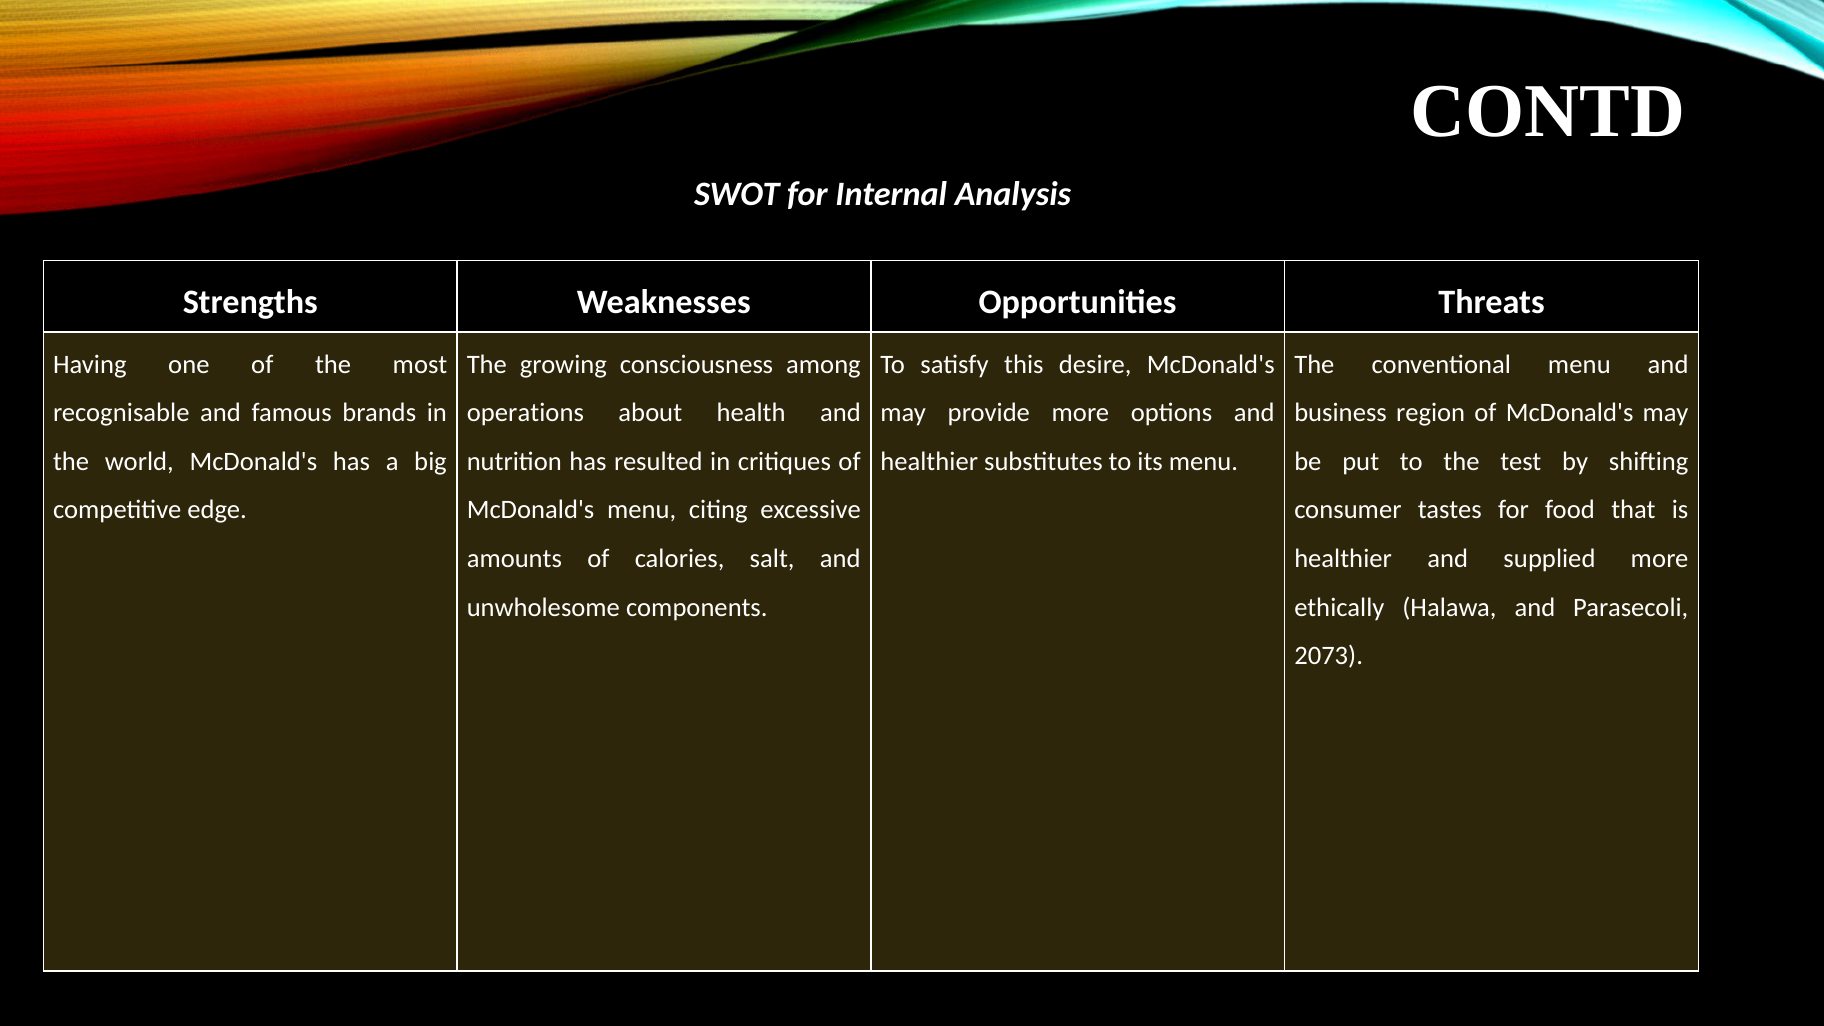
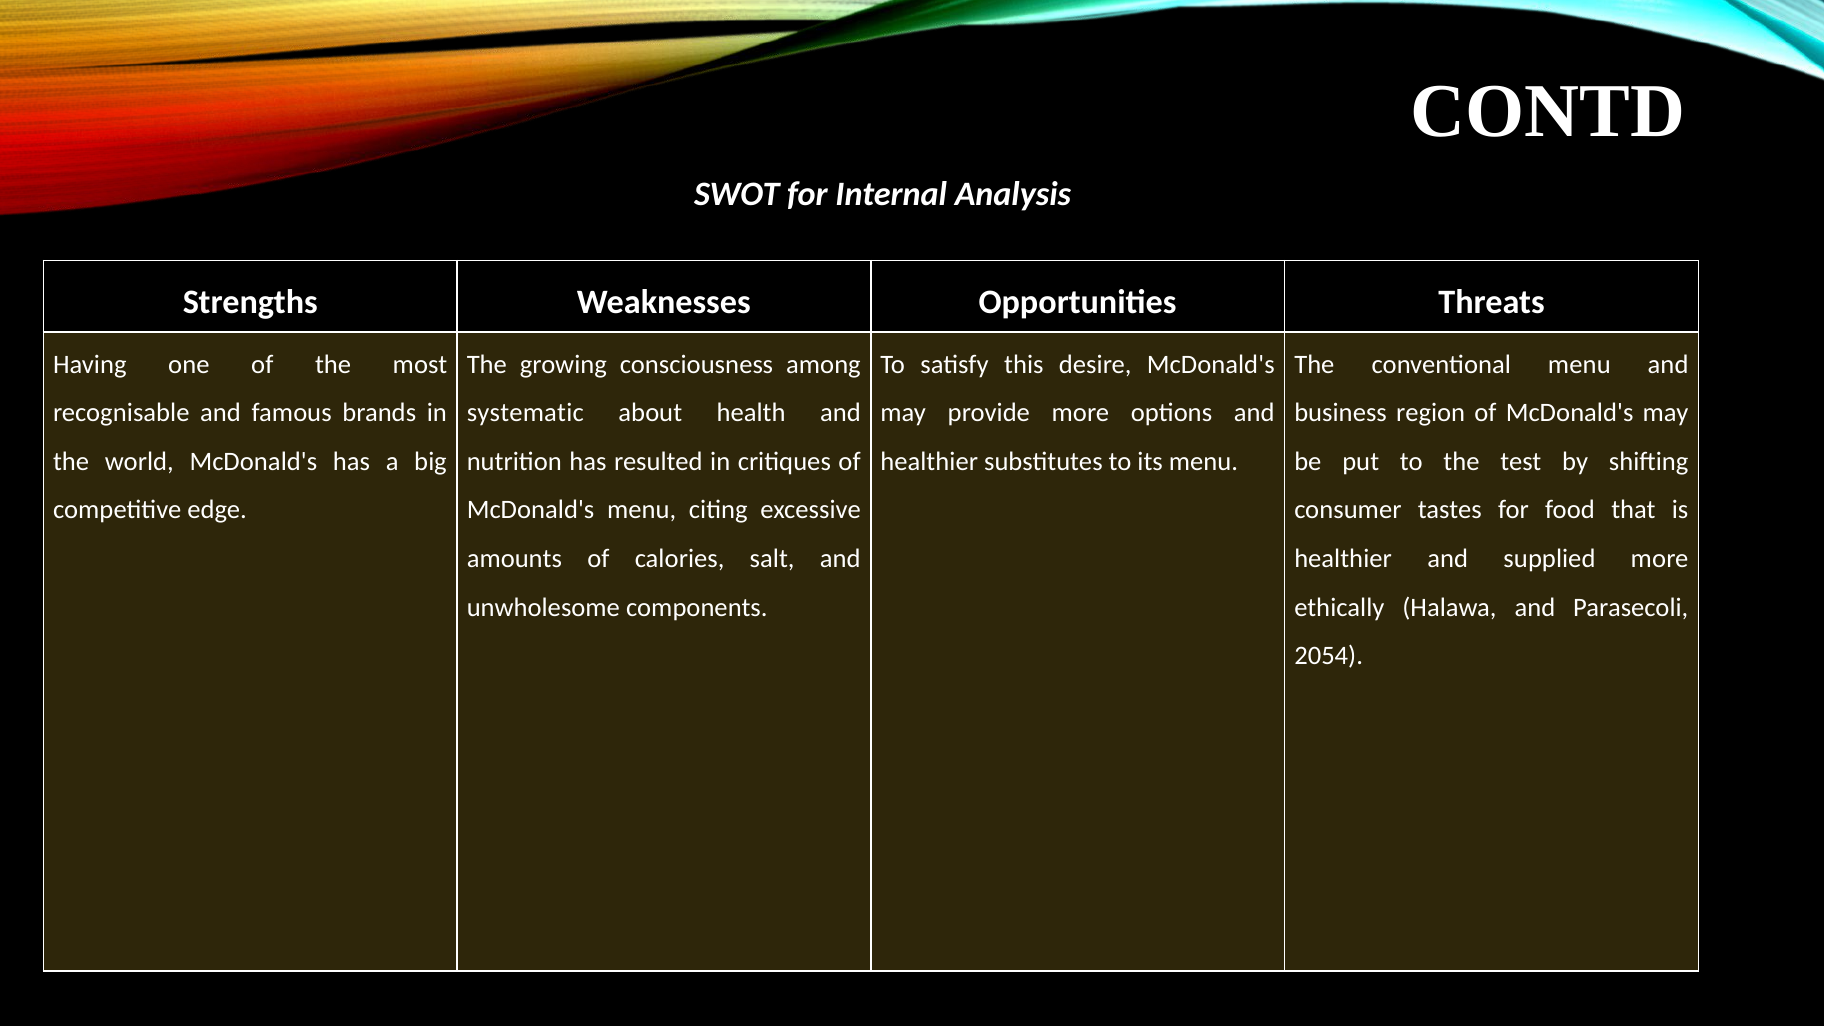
operations: operations -> systematic
2073: 2073 -> 2054
